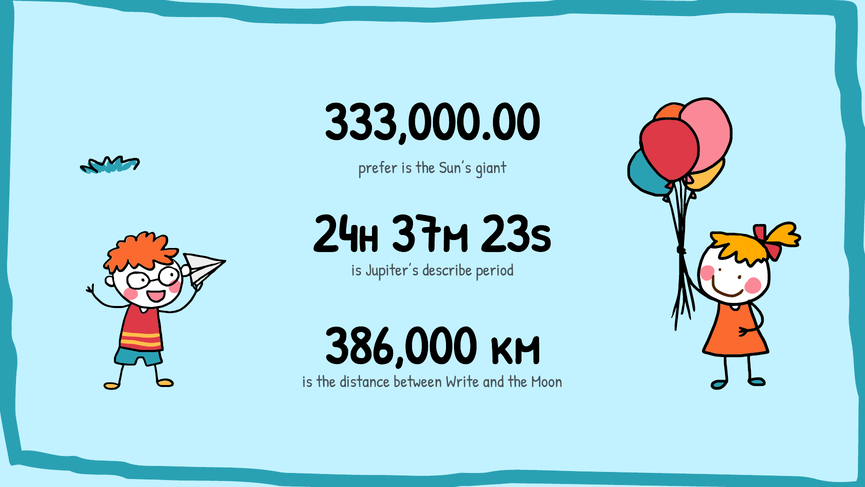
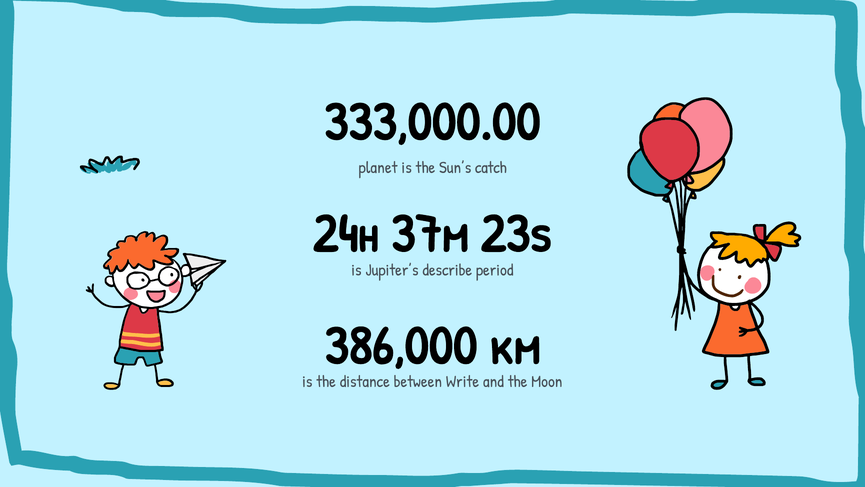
prefer: prefer -> planet
giant: giant -> catch
